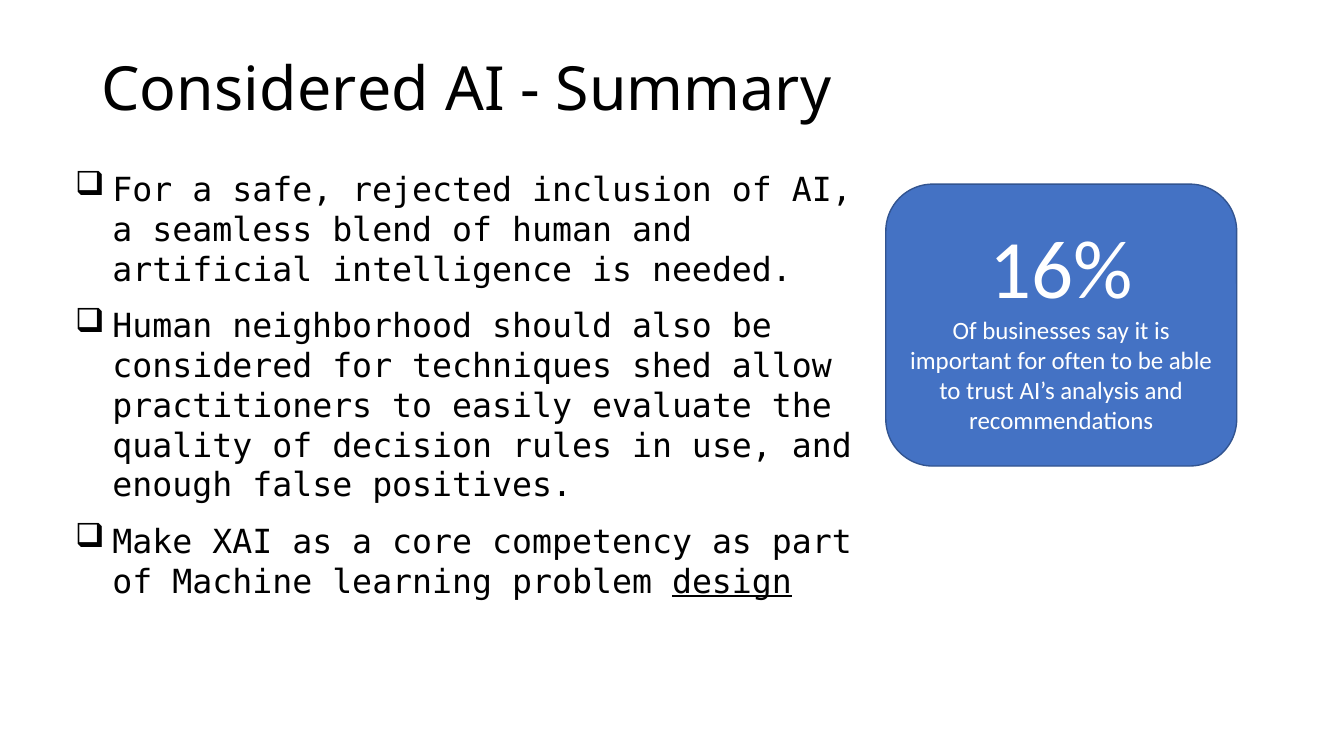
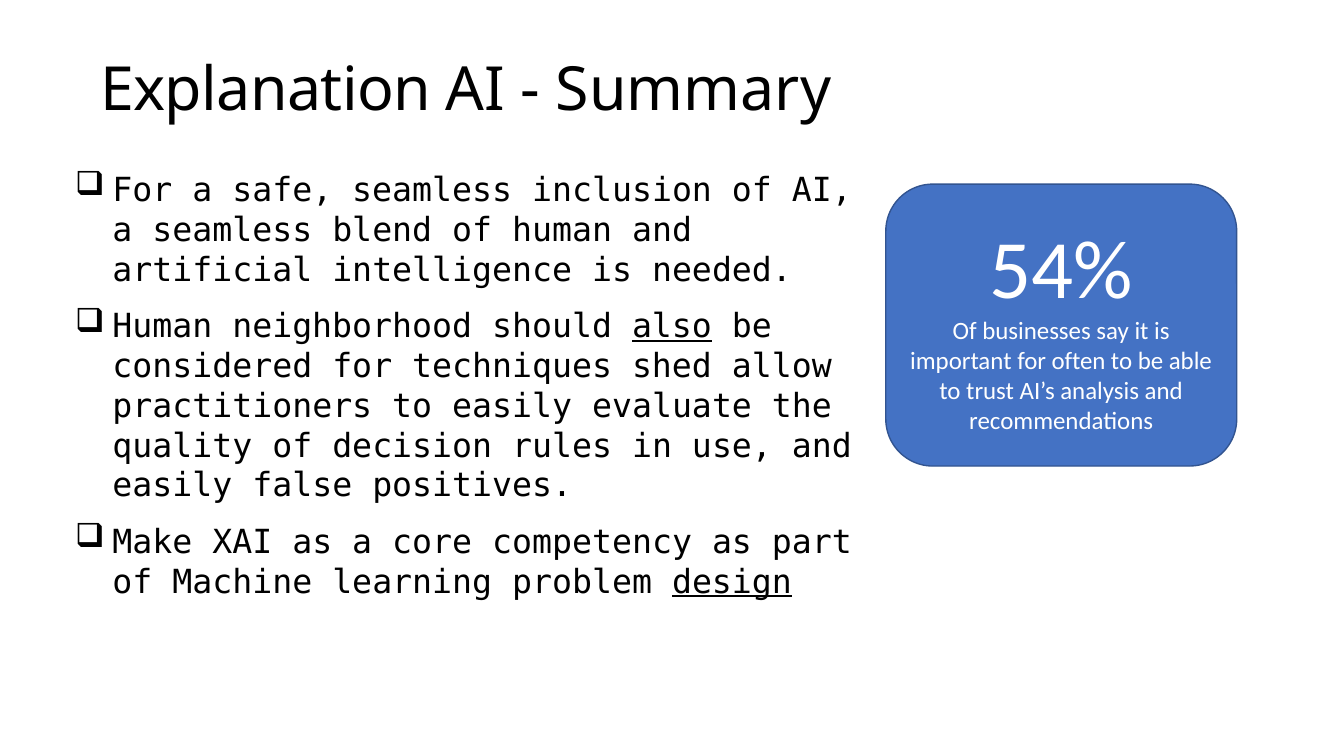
Considered at (265, 91): Considered -> Explanation
safe rejected: rejected -> seamless
16%: 16% -> 54%
also underline: none -> present
enough at (172, 486): enough -> easily
